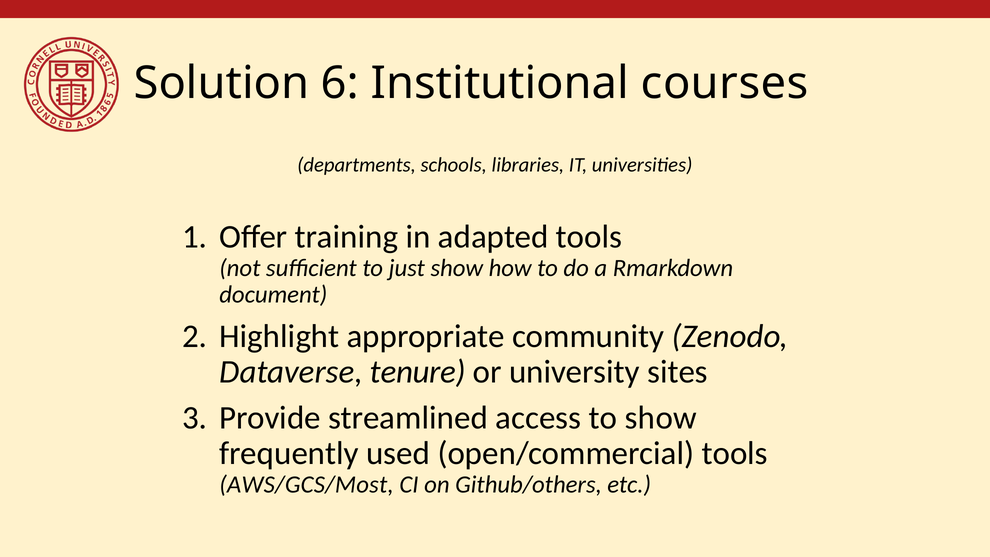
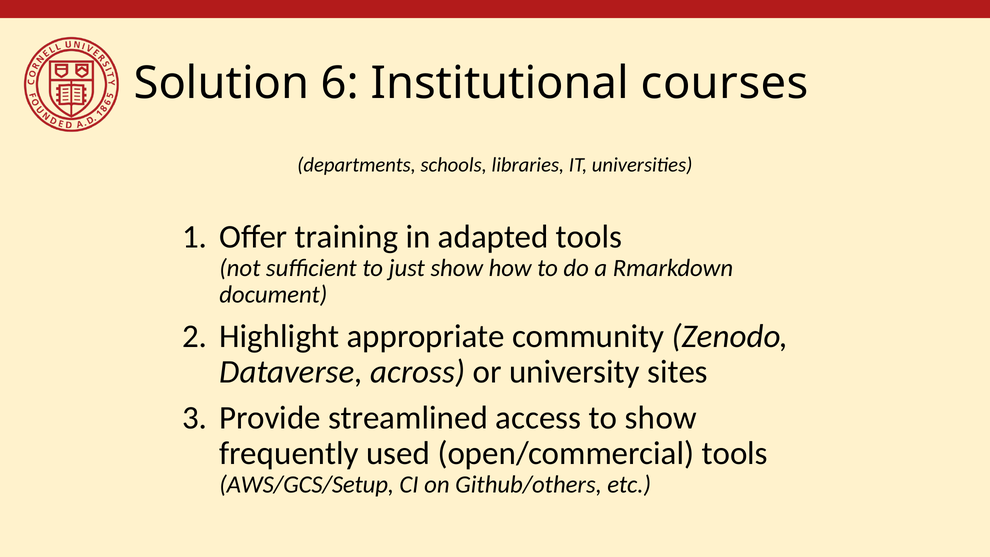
tenure: tenure -> across
AWS/GCS/Most: AWS/GCS/Most -> AWS/GCS/Setup
